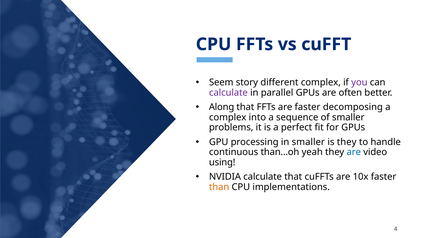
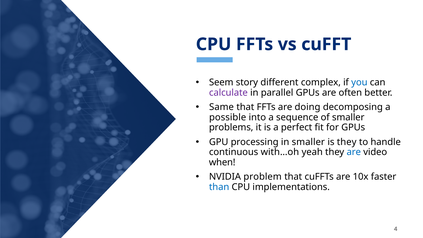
you colour: purple -> blue
Along: Along -> Same
are faster: faster -> doing
complex at (228, 117): complex -> possible
than…oh: than…oh -> with…oh
using: using -> when
NVIDIA calculate: calculate -> problem
than colour: orange -> blue
